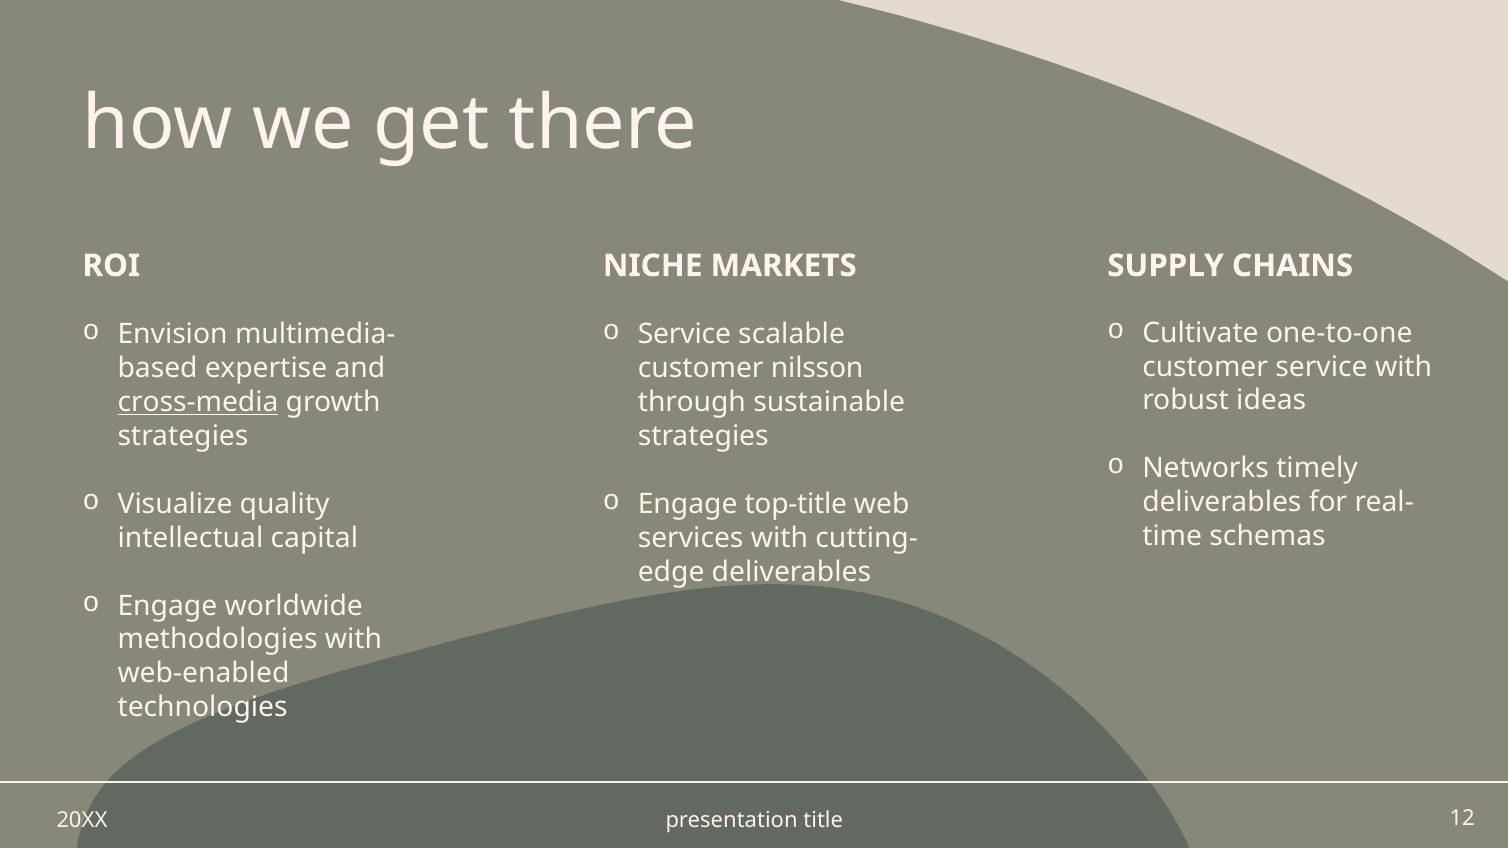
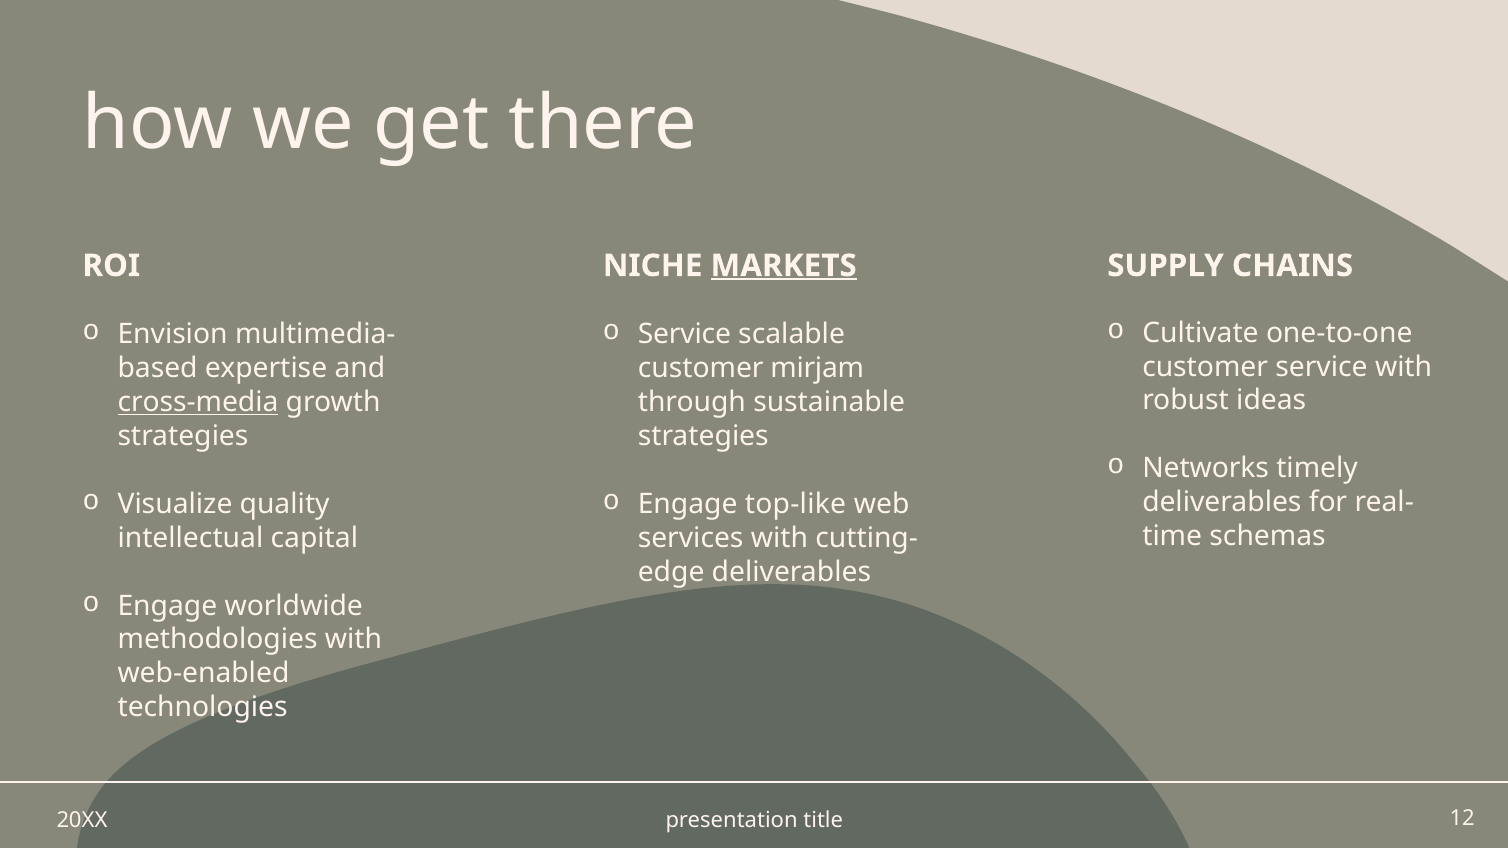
MARKETS underline: none -> present
nilsson: nilsson -> mirjam
top-title: top-title -> top-like
